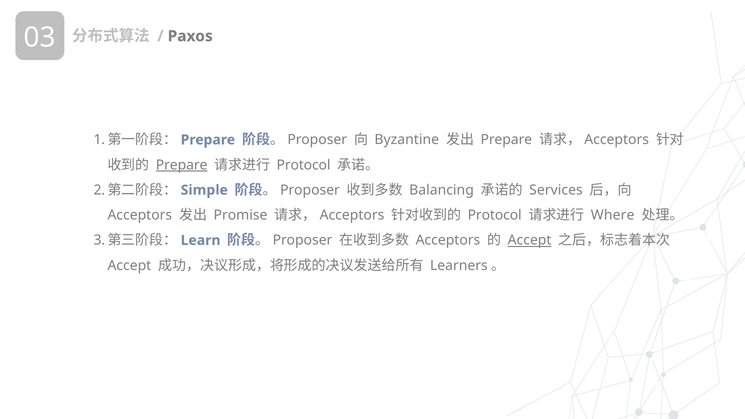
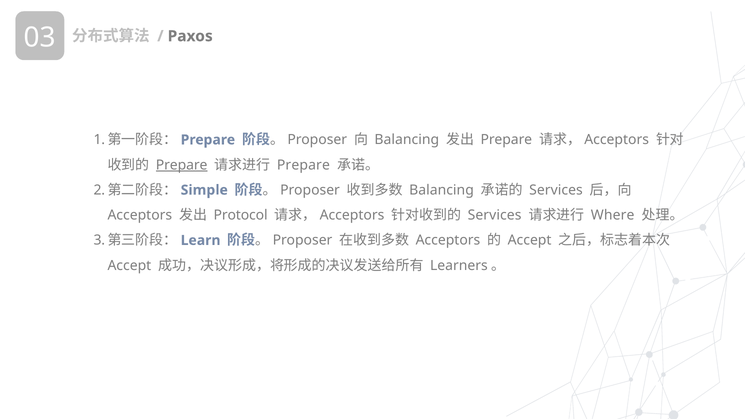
Byzantine at (407, 140): Byzantine -> Balancing
Protocol at (304, 165): Protocol -> Prepare
Promise: Promise -> Protocol
Protocol at (495, 215): Protocol -> Services
Accept at (530, 240) underline: present -> none
